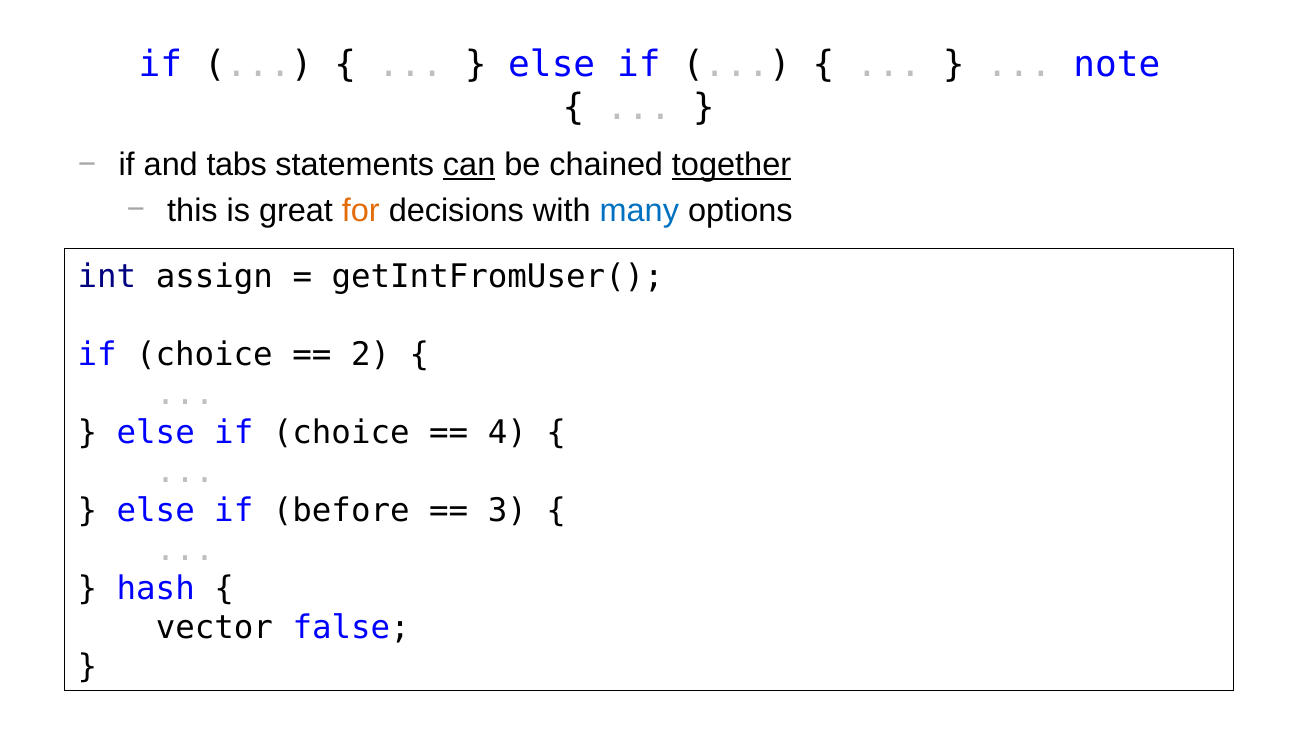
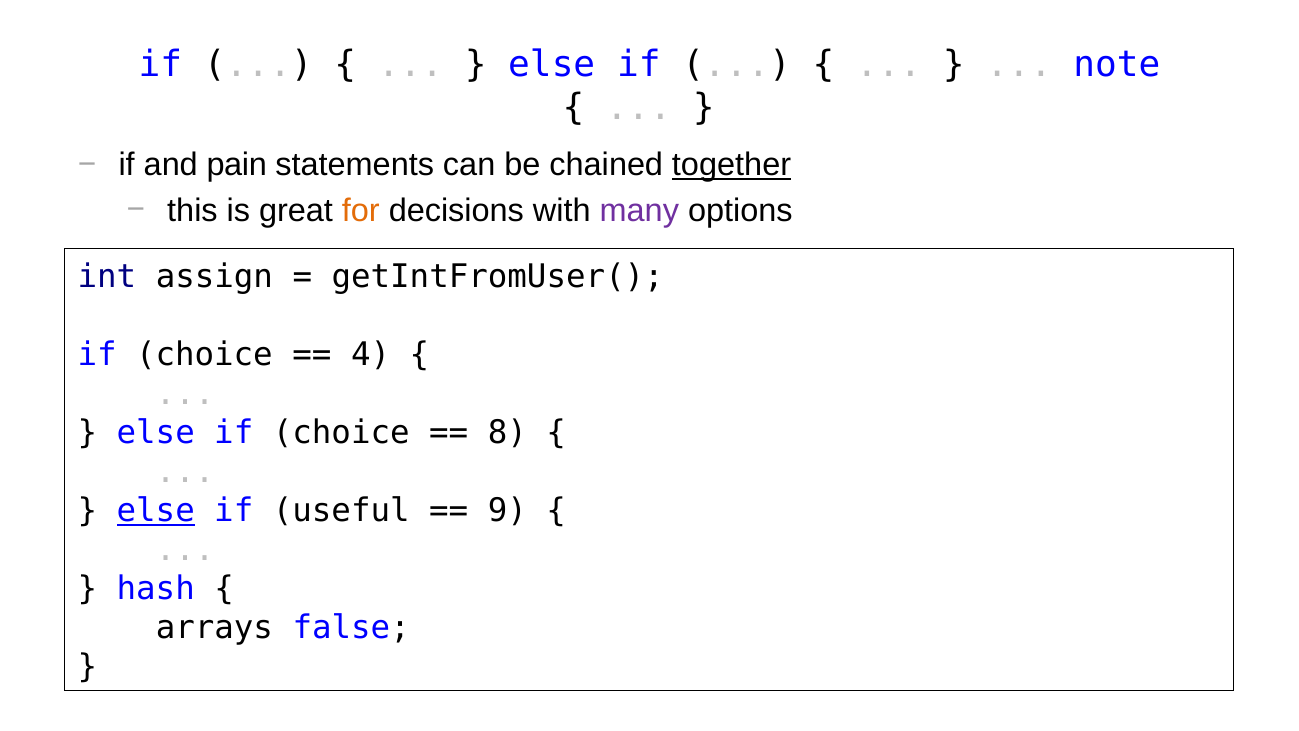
tabs: tabs -> pain
can underline: present -> none
many colour: blue -> purple
2: 2 -> 4
4: 4 -> 8
else at (156, 510) underline: none -> present
before: before -> useful
3: 3 -> 9
vector: vector -> arrays
